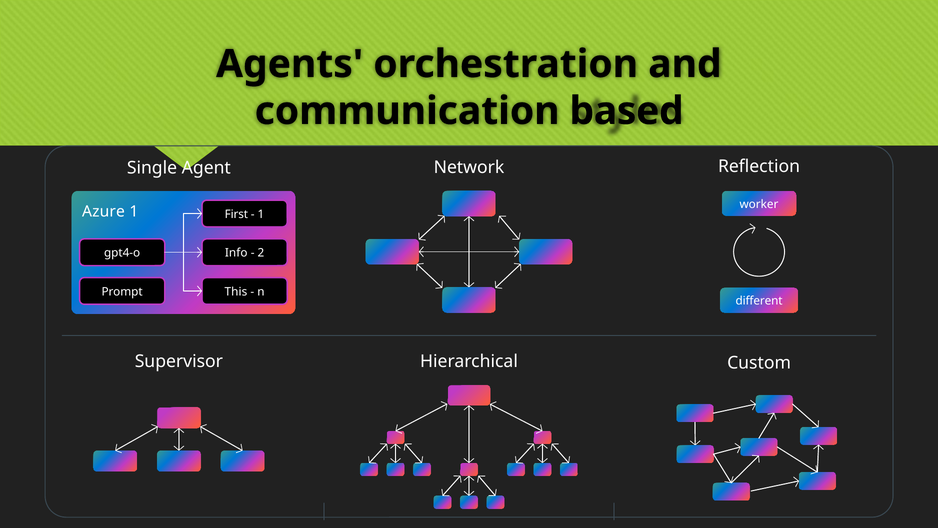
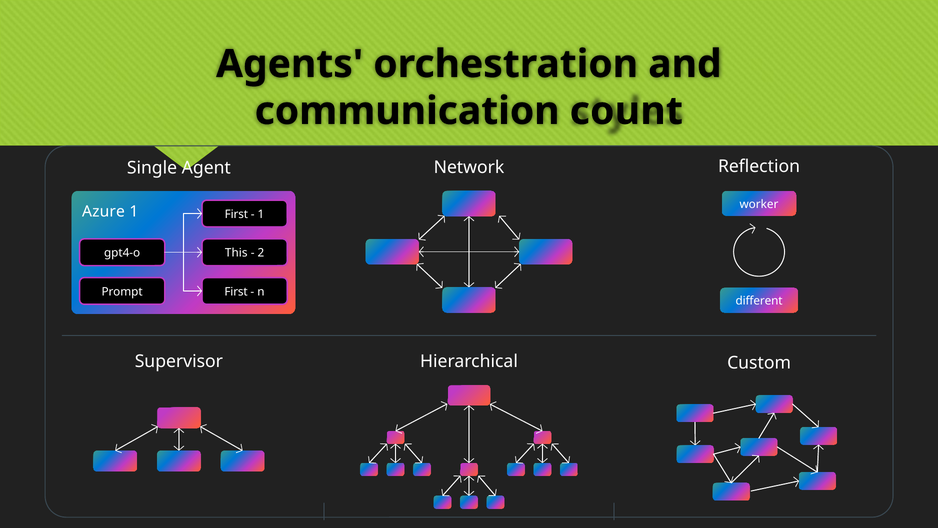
based: based -> count
Info: Info -> This
This at (236, 292): This -> First
